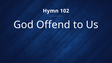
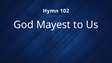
Offend: Offend -> Mayest
